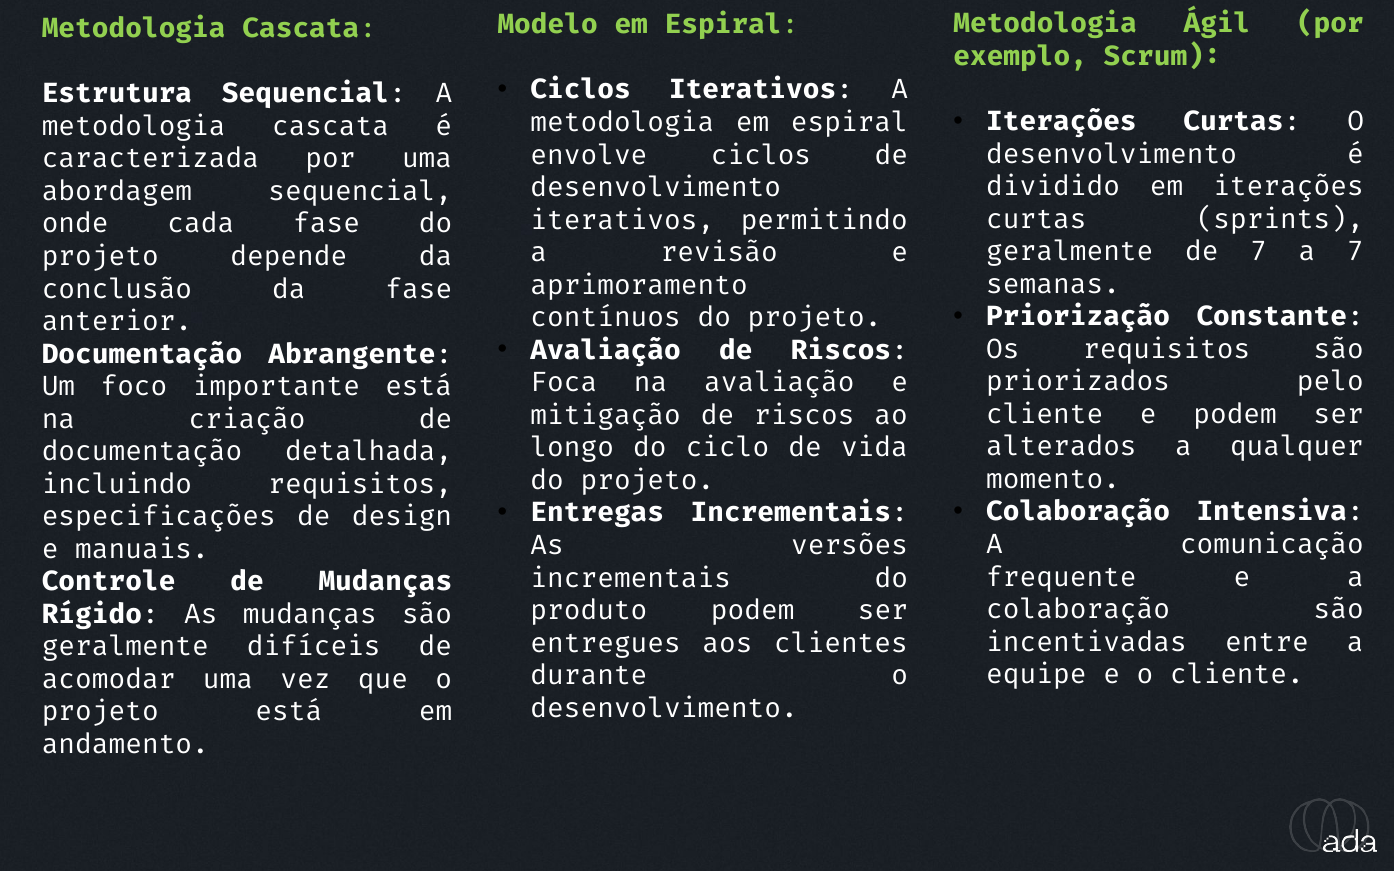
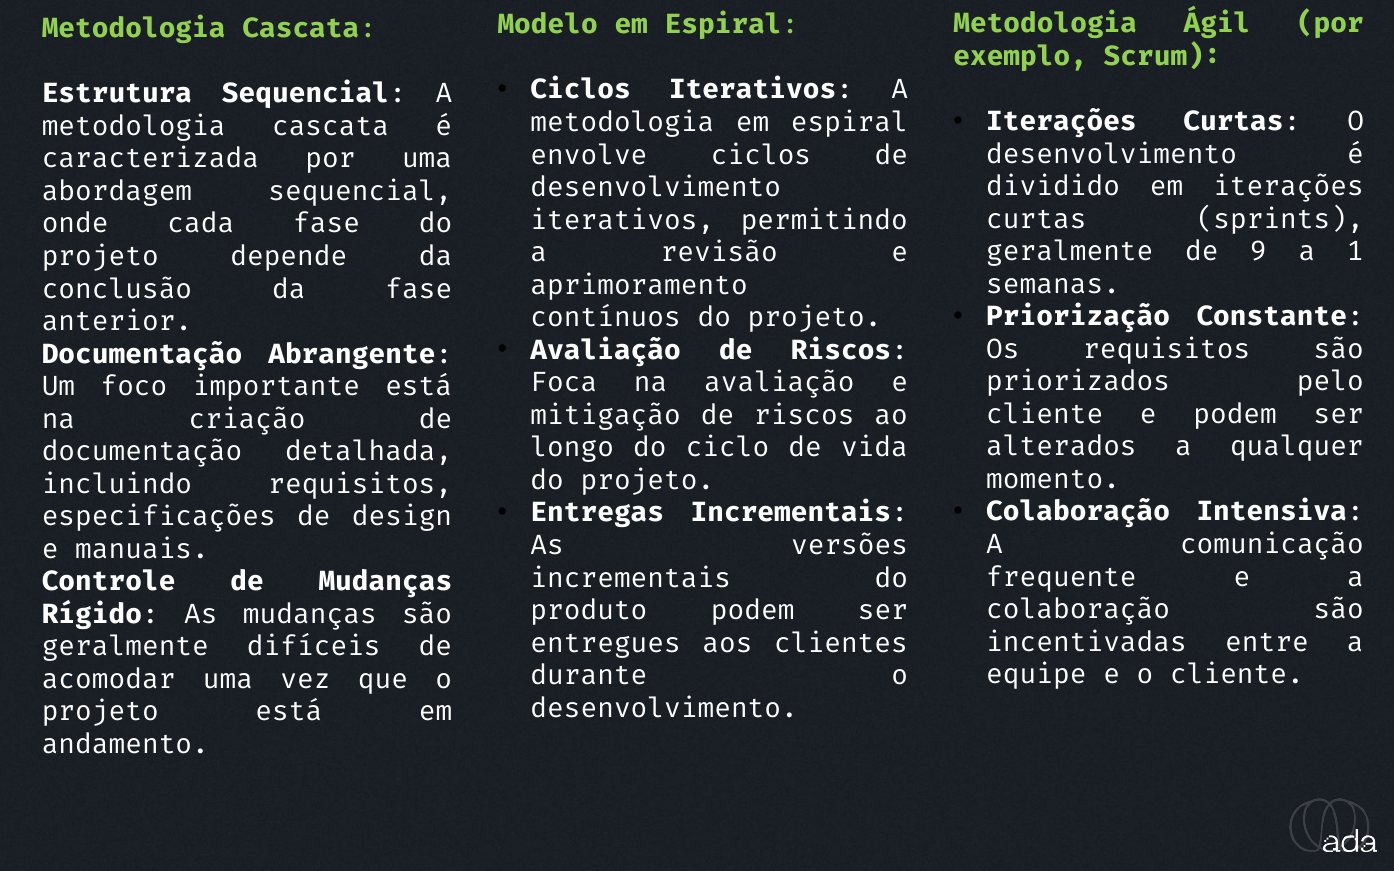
de 7: 7 -> 9
a 7: 7 -> 1
